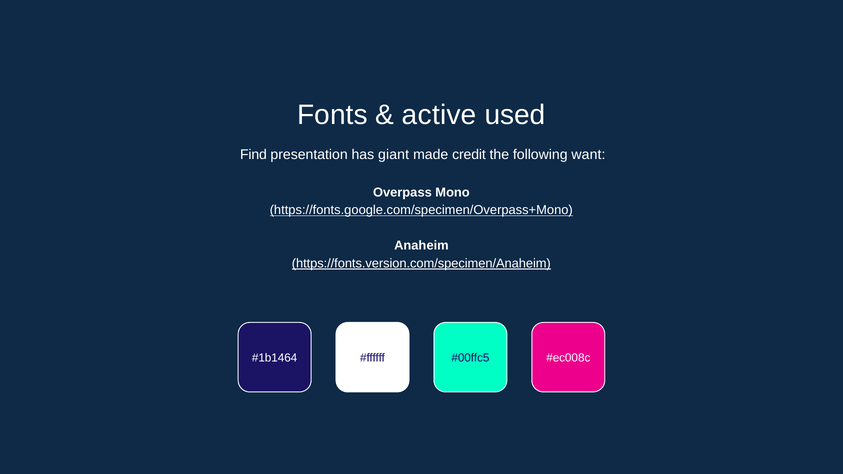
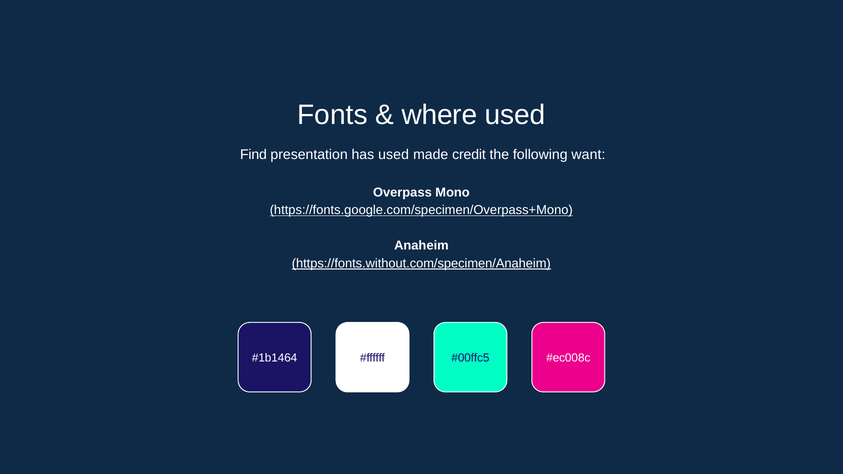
active: active -> where
has giant: giant -> used
https://fonts.version.com/specimen/Anaheim: https://fonts.version.com/specimen/Anaheim -> https://fonts.without.com/specimen/Anaheim
